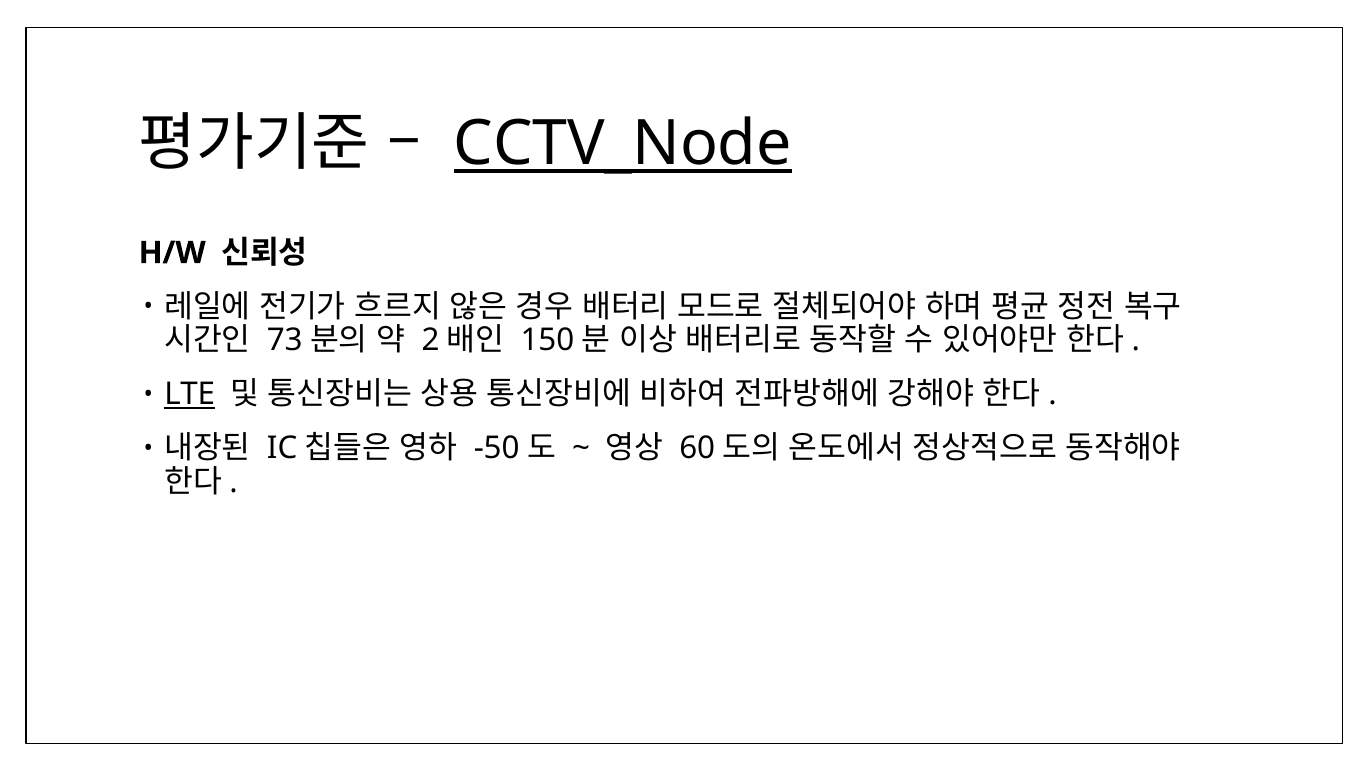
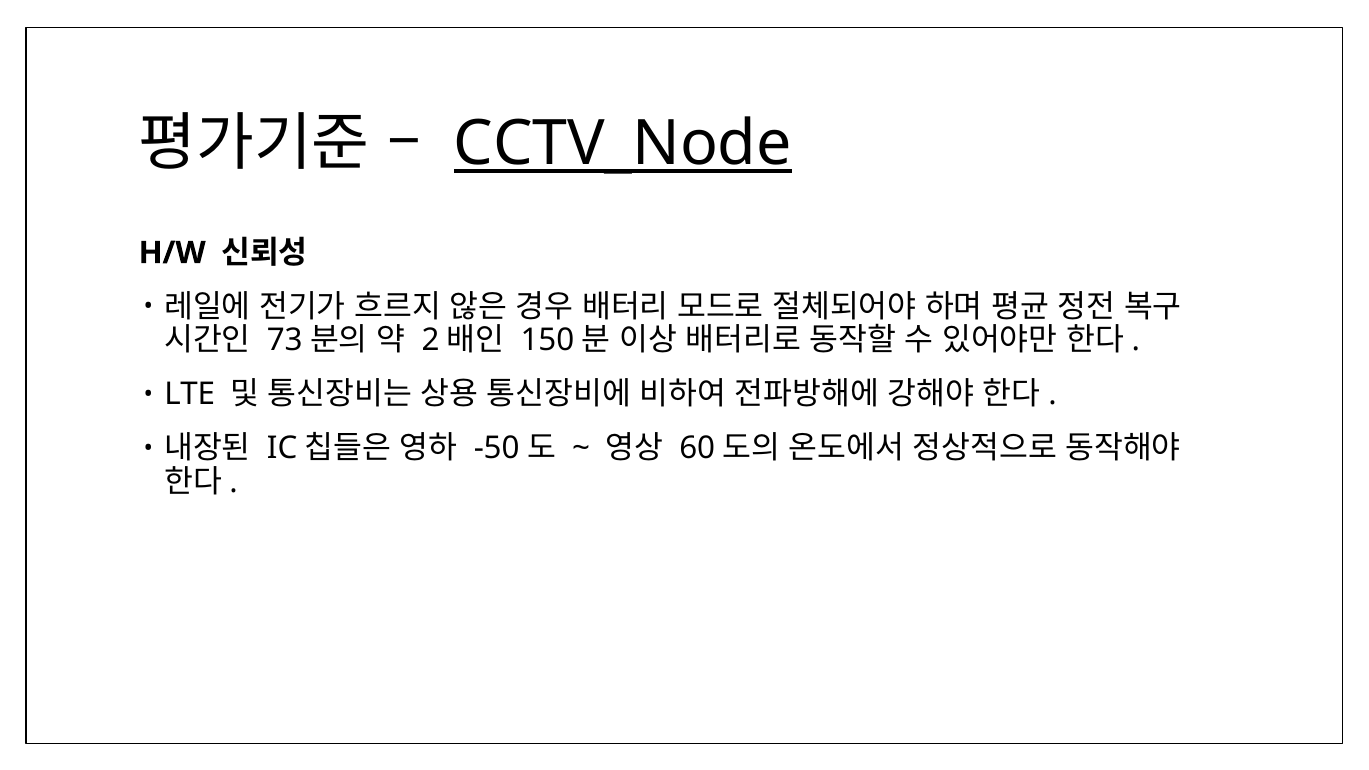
LTE underline: present -> none
